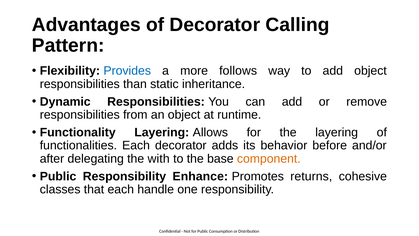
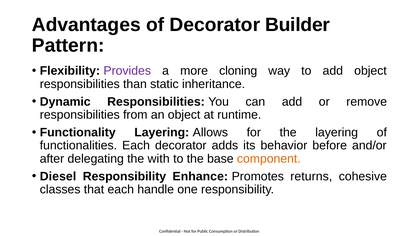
Calling: Calling -> Builder
Provides colour: blue -> purple
follows: follows -> cloning
Public at (58, 176): Public -> Diesel
